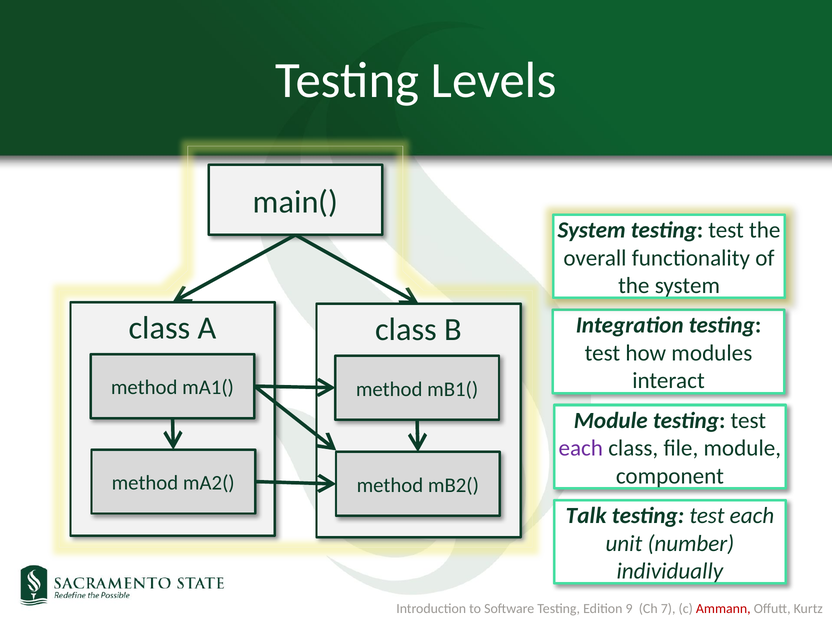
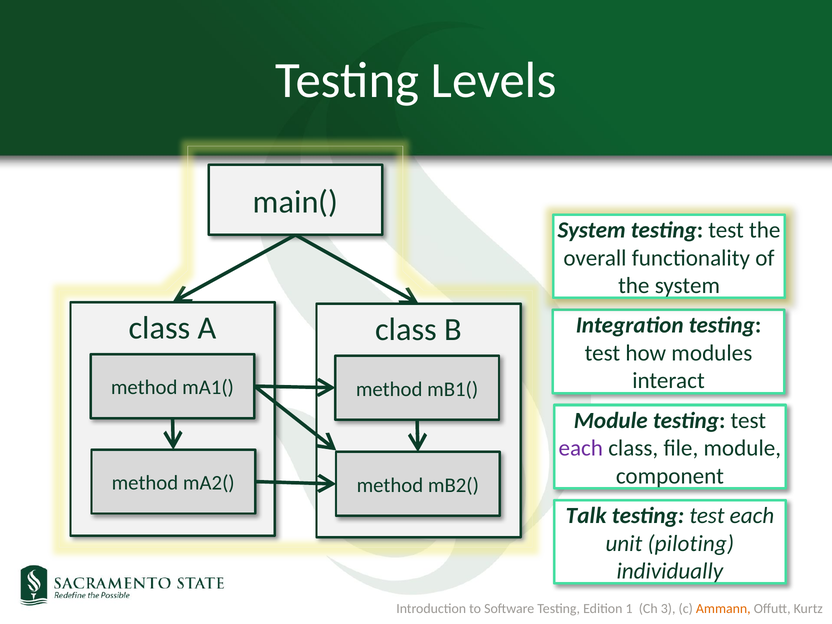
number: number -> piloting
9: 9 -> 1
7: 7 -> 3
Ammann colour: red -> orange
